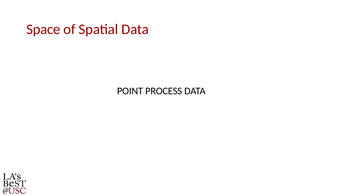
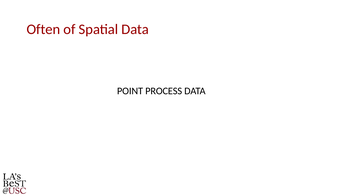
Space: Space -> Often
